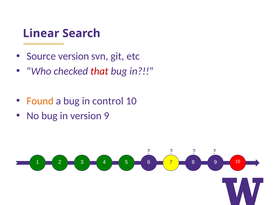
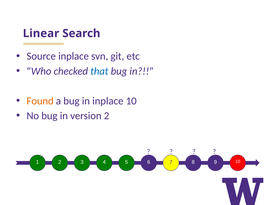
Source version: version -> inplace
that colour: red -> blue
in control: control -> inplace
version 9: 9 -> 2
